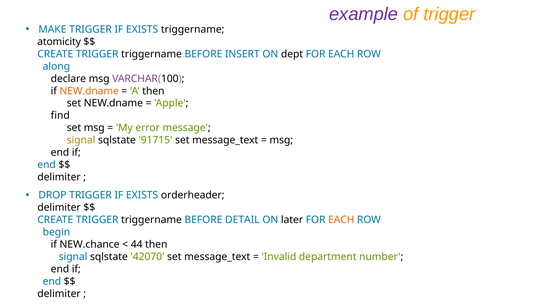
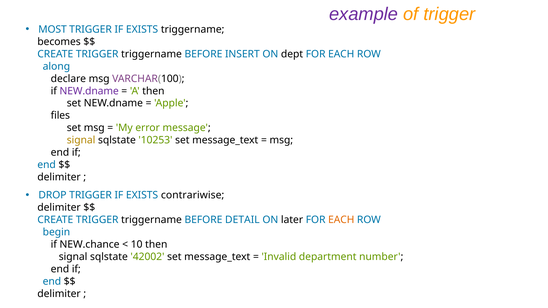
MAKE: MAKE -> MOST
atomicity: atomicity -> becomes
NEW.dname at (89, 91) colour: orange -> purple
find: find -> files
91715: 91715 -> 10253
orderheader: orderheader -> contrariwise
44: 44 -> 10
signal at (73, 257) colour: blue -> black
42070: 42070 -> 42002
